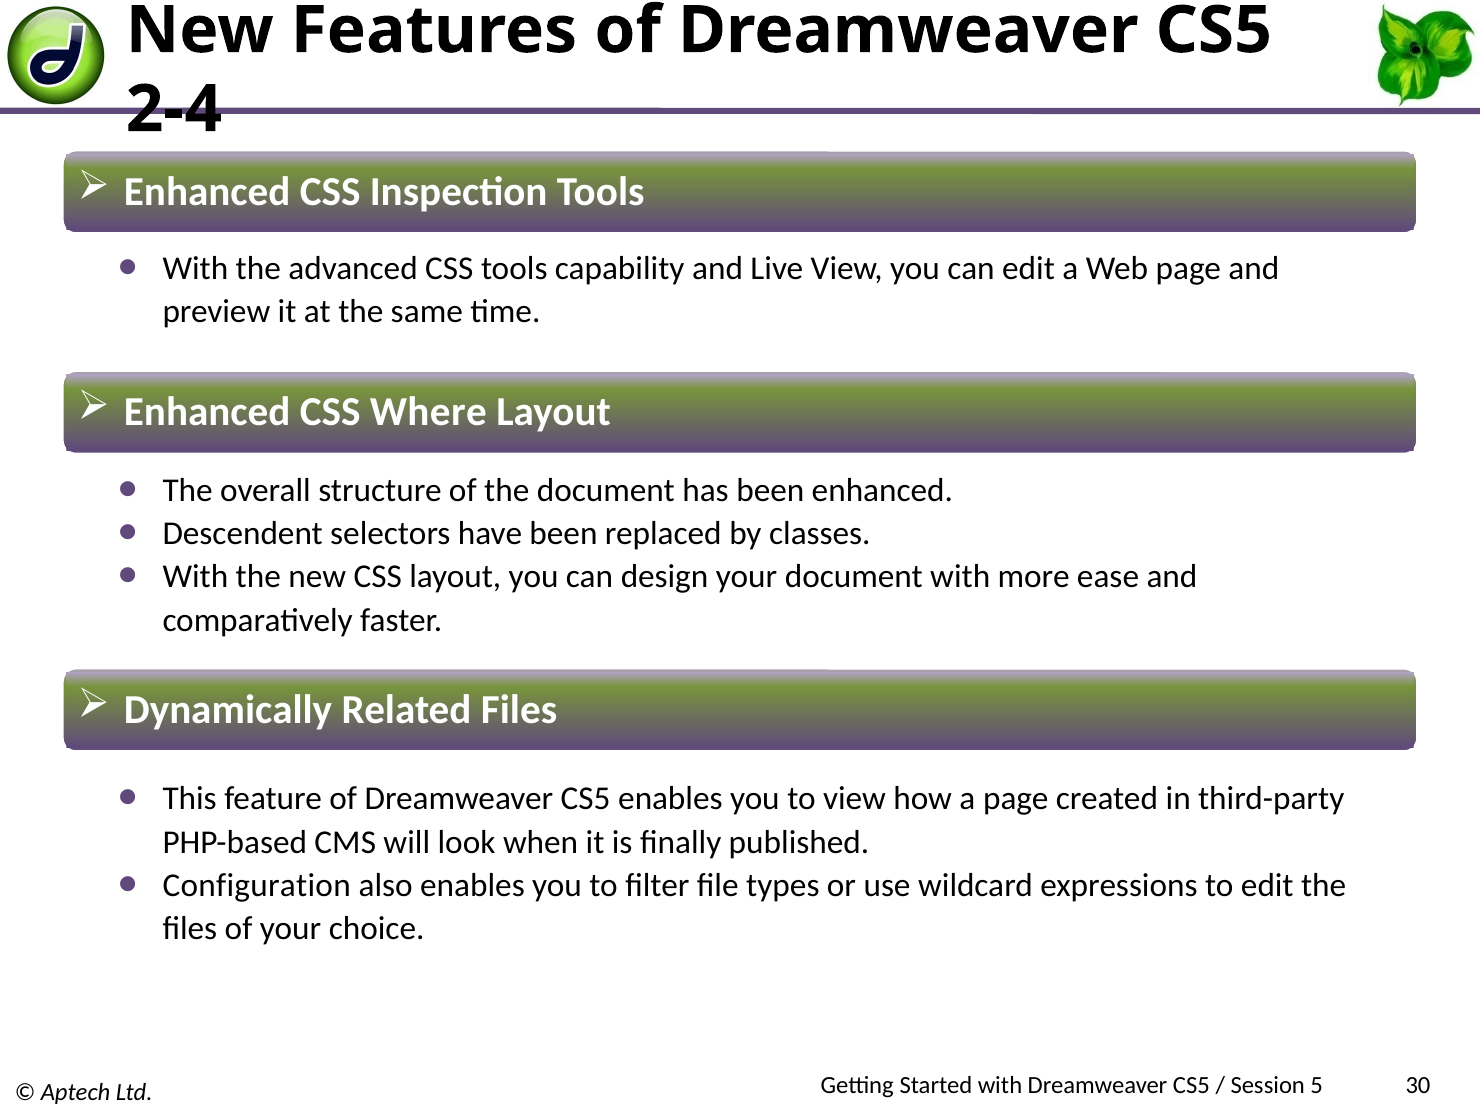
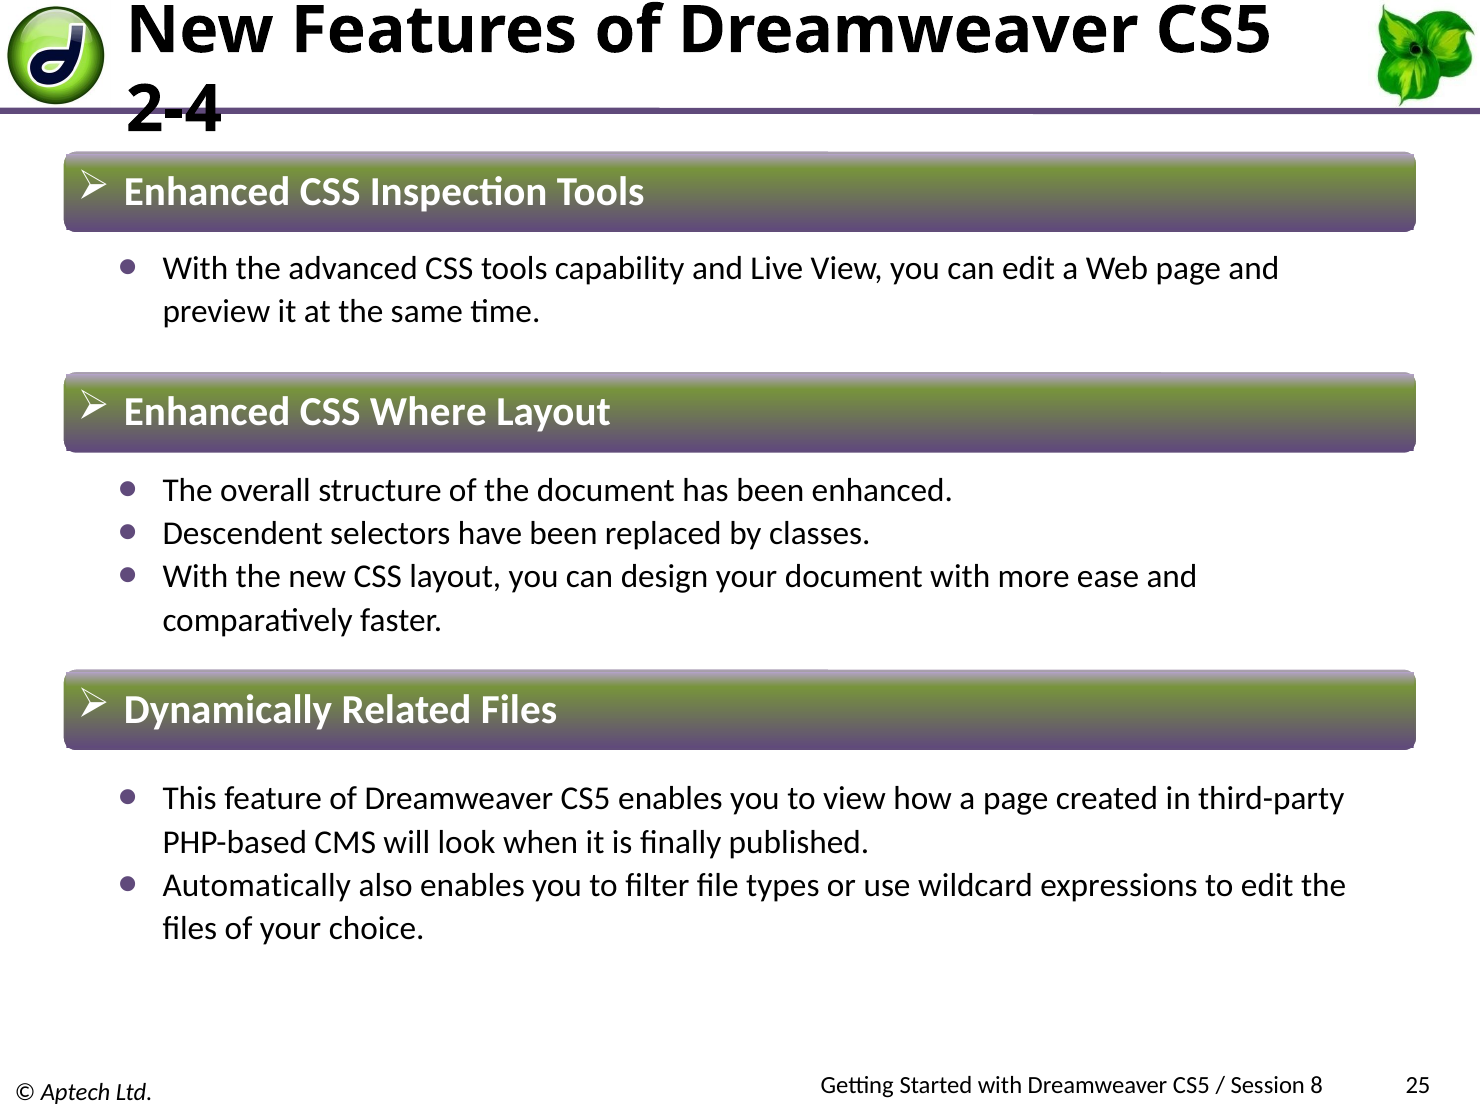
Configuration: Configuration -> Automatically
5: 5 -> 8
30: 30 -> 25
